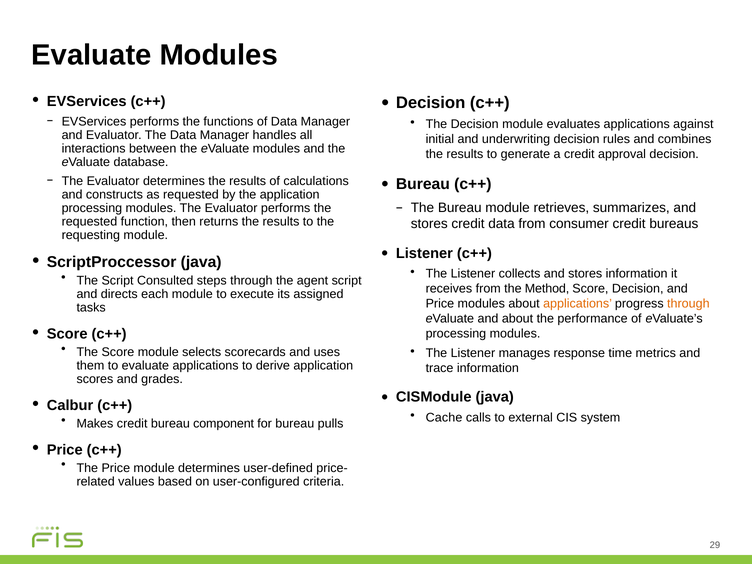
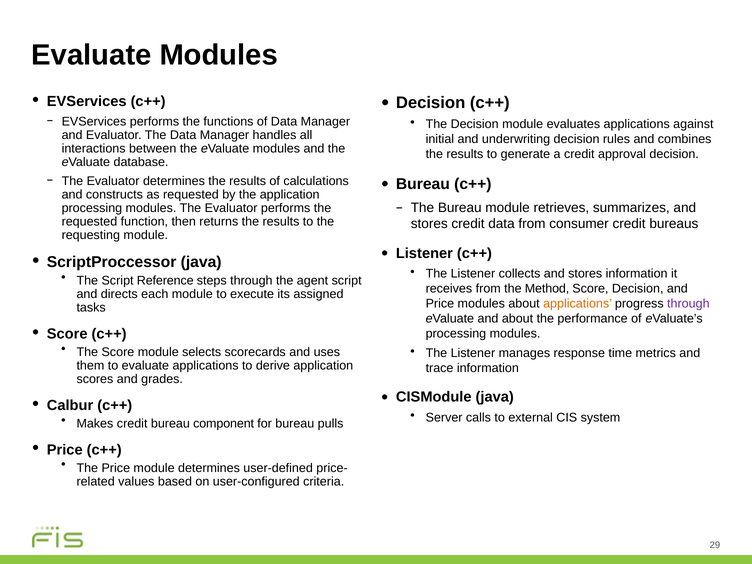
Consulted: Consulted -> Reference
through at (688, 304) colour: orange -> purple
Cache: Cache -> Server
